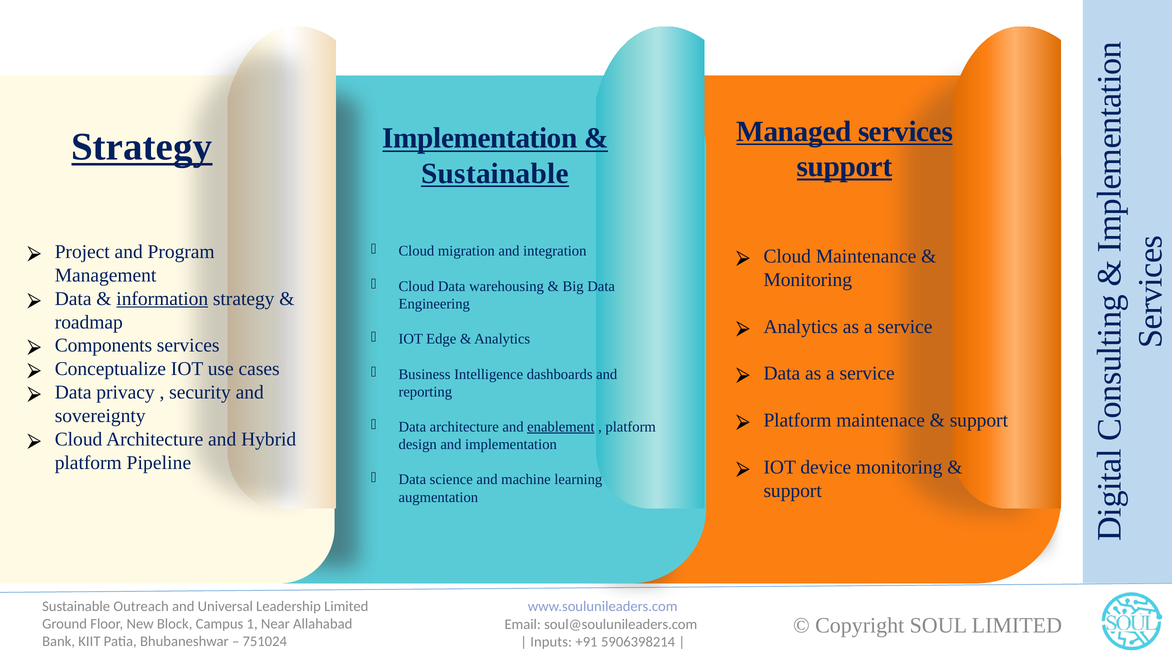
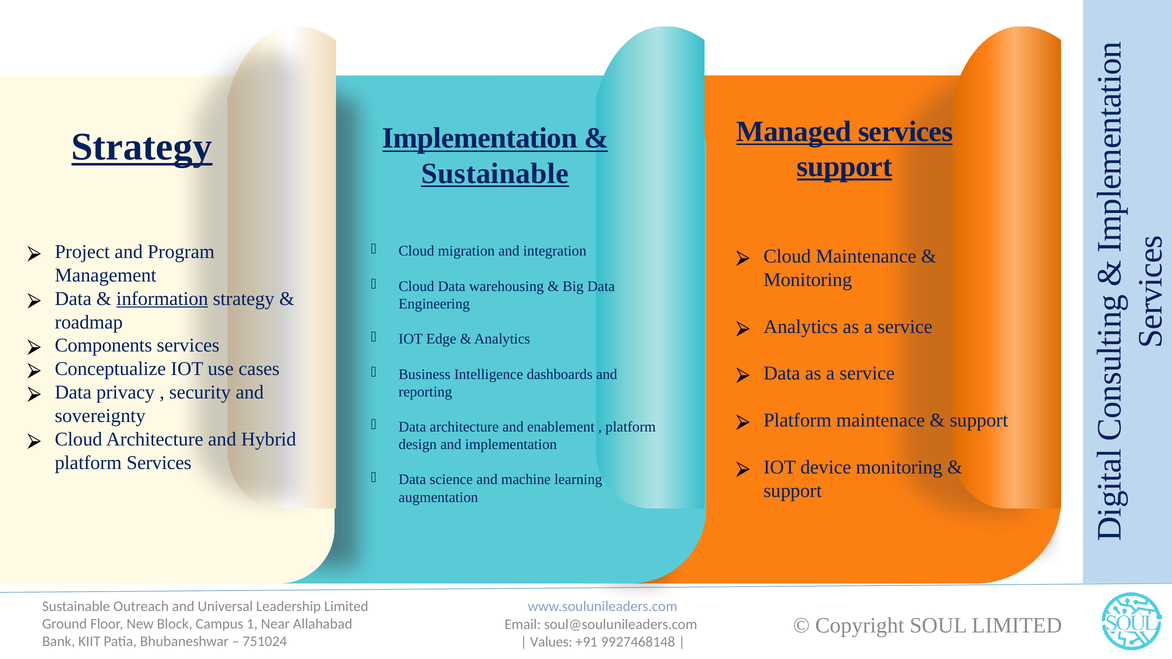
enablement underline: present -> none
platform Pipeline: Pipeline -> Services
Inputs: Inputs -> Values
5906398214: 5906398214 -> 9927468148
